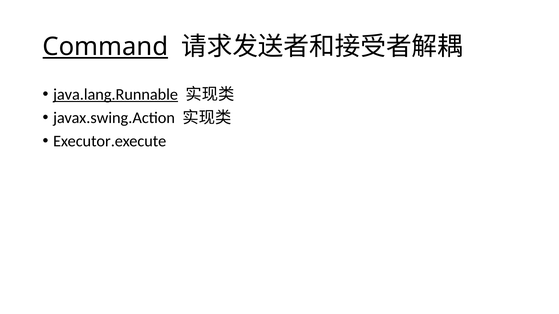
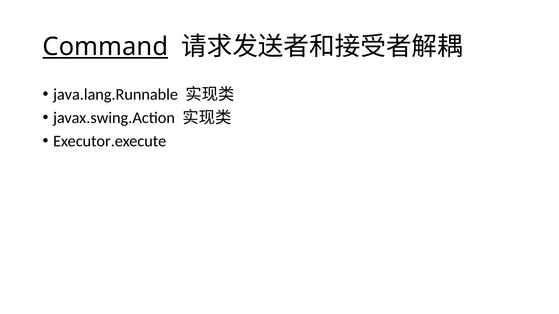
java.lang.Runnable underline: present -> none
